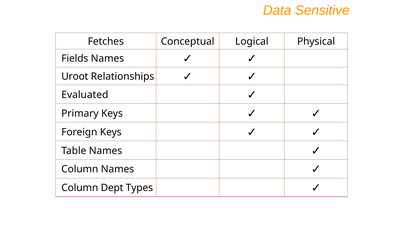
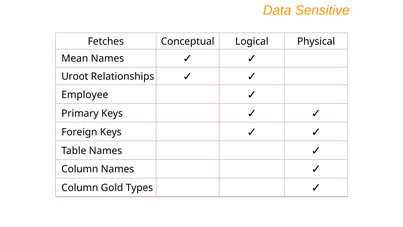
Fields: Fields -> Mean
Evaluated: Evaluated -> Employee
Dept: Dept -> Gold
